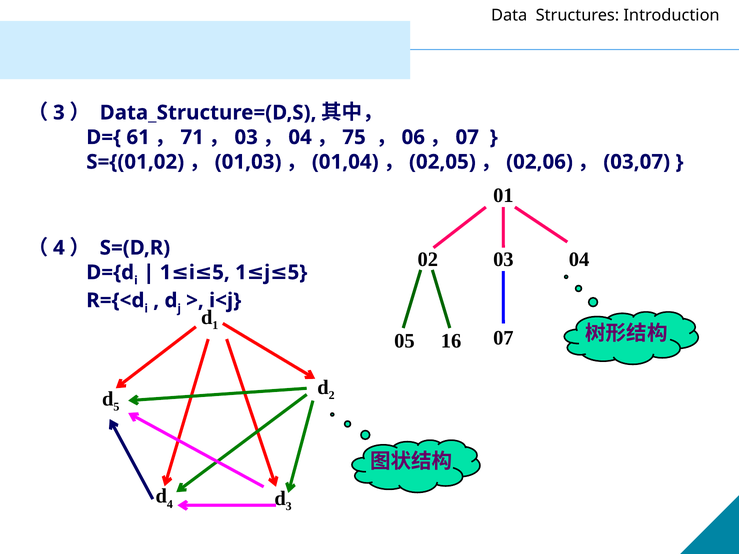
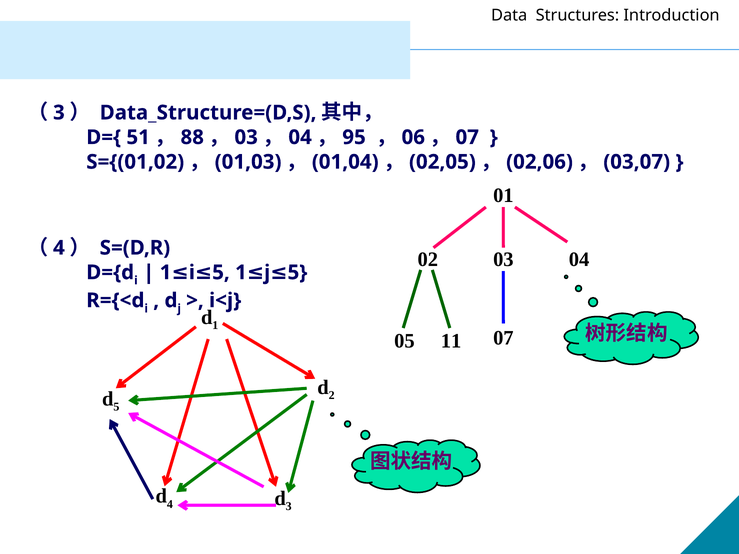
61: 61 -> 51
71: 71 -> 88
75: 75 -> 95
16: 16 -> 11
